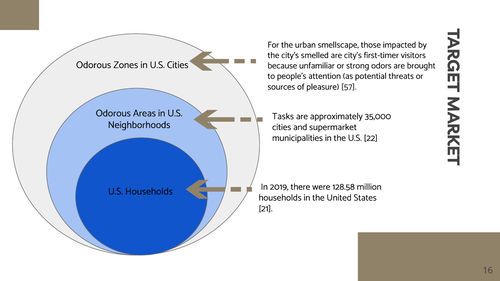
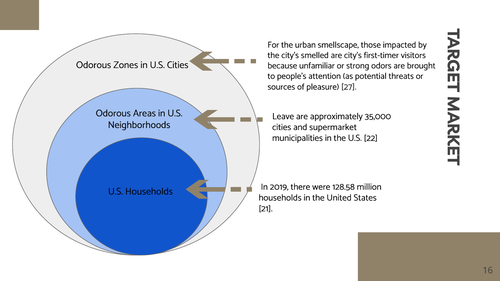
57: 57 -> 27
Tasks: Tasks -> Leave
